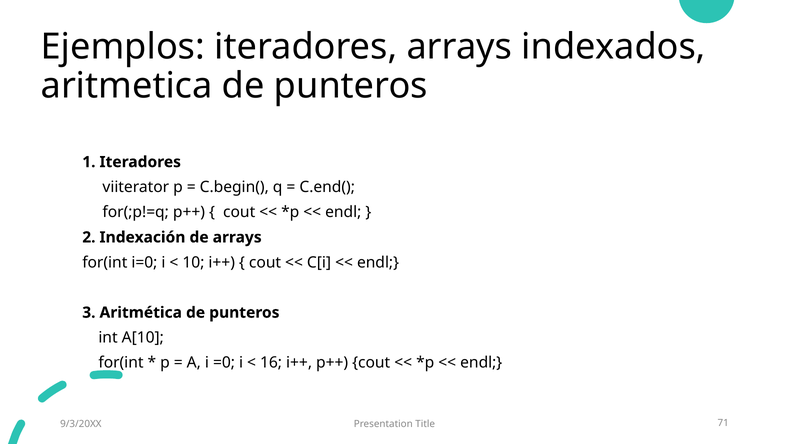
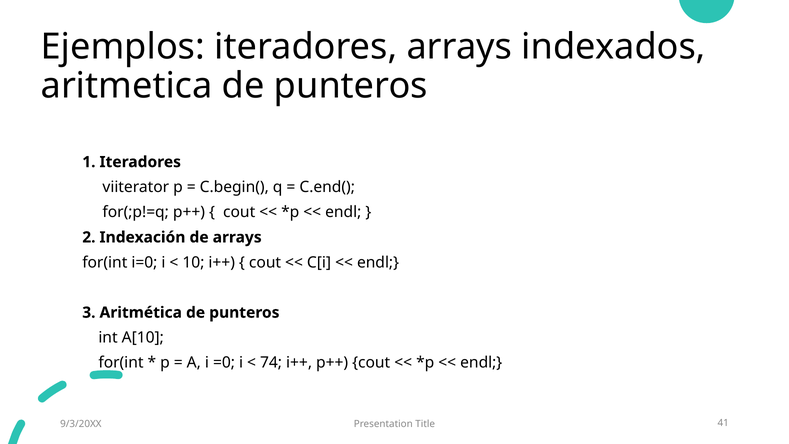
16: 16 -> 74
71: 71 -> 41
